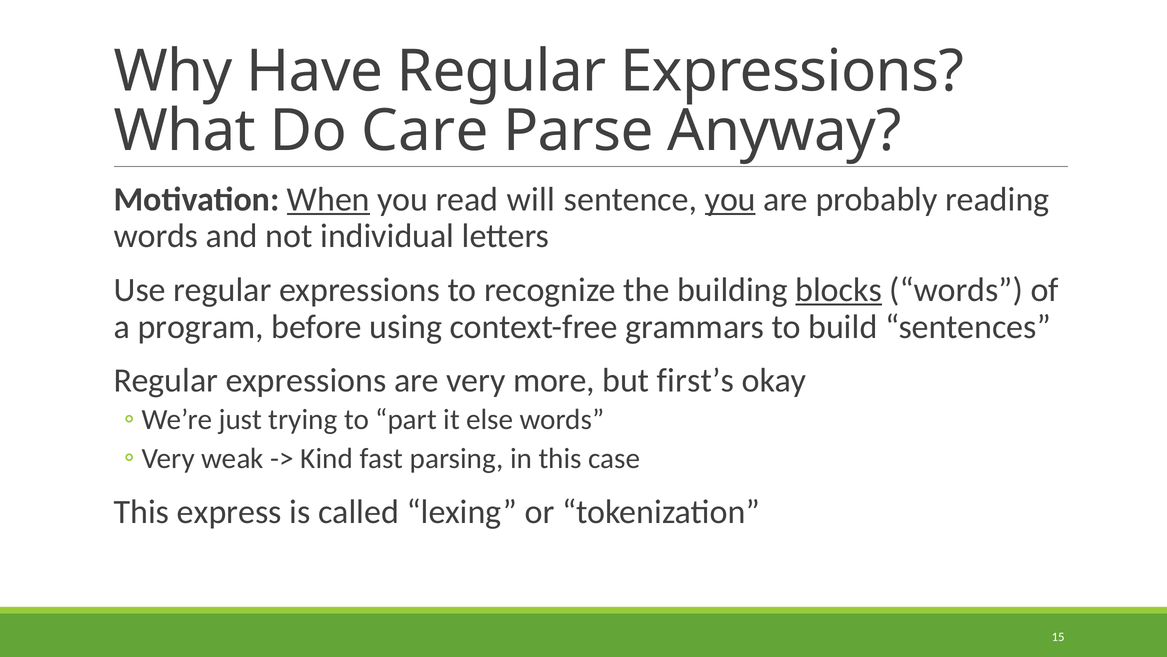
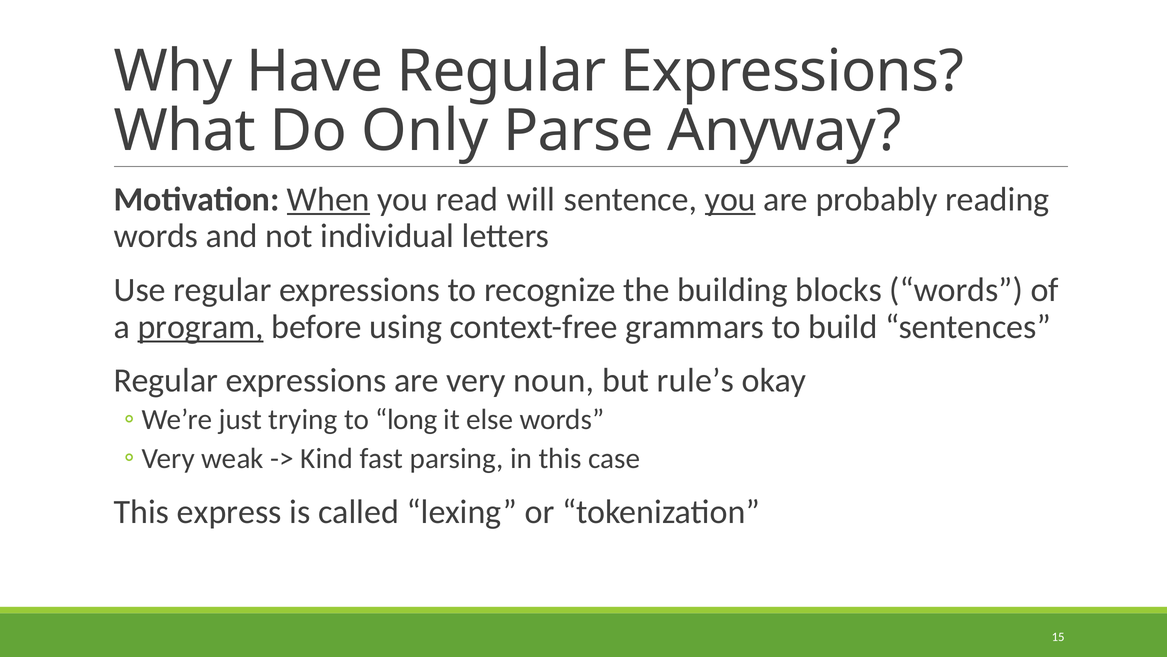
Care: Care -> Only
blocks underline: present -> none
program underline: none -> present
more: more -> noun
first’s: first’s -> rule’s
part: part -> long
